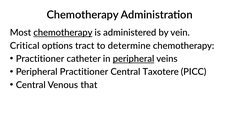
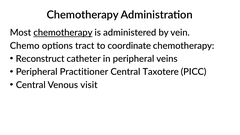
Critical: Critical -> Chemo
determine: determine -> coordinate
Practitioner at (40, 59): Practitioner -> Reconstruct
peripheral at (134, 59) underline: present -> none
that: that -> visit
